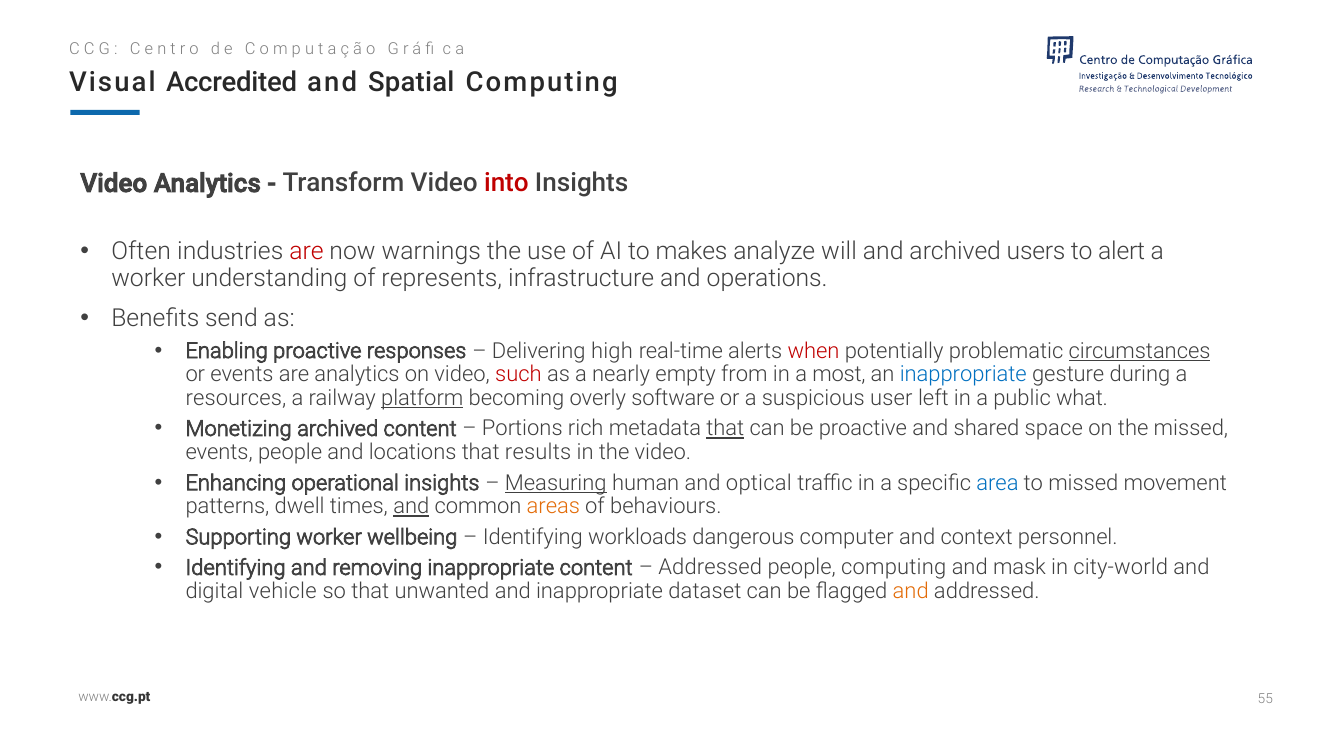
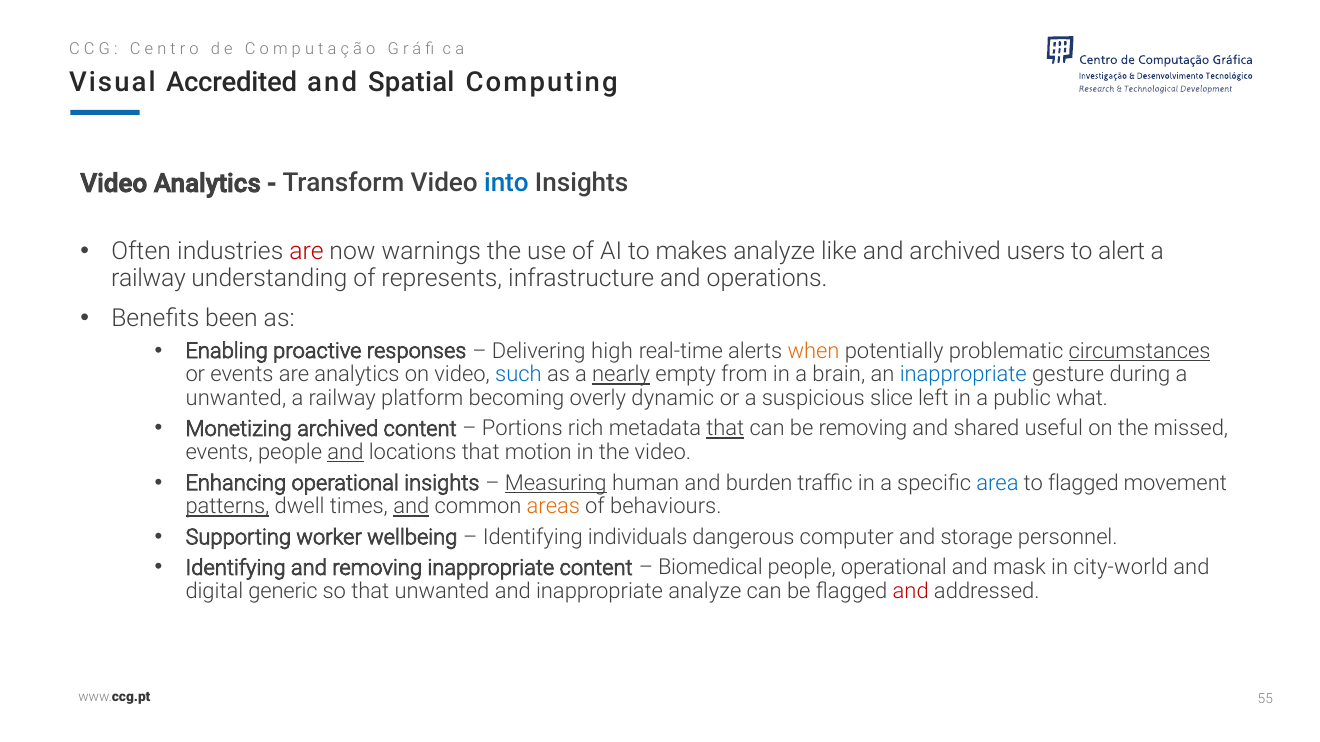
into colour: red -> blue
will: will -> like
worker at (148, 278): worker -> railway
send: send -> been
when colour: red -> orange
such colour: red -> blue
nearly underline: none -> present
most: most -> brain
resources at (236, 398): resources -> unwanted
platform underline: present -> none
software: software -> dynamic
user: user -> slice
be proactive: proactive -> removing
space: space -> useful
and at (345, 453) underline: none -> present
results: results -> motion
optical: optical -> burden
to missed: missed -> flagged
patterns underline: none -> present
workloads: workloads -> individuals
context: context -> storage
Addressed at (710, 568): Addressed -> Biomedical
people computing: computing -> operational
vehicle: vehicle -> generic
inappropriate dataset: dataset -> analyze
and at (911, 592) colour: orange -> red
